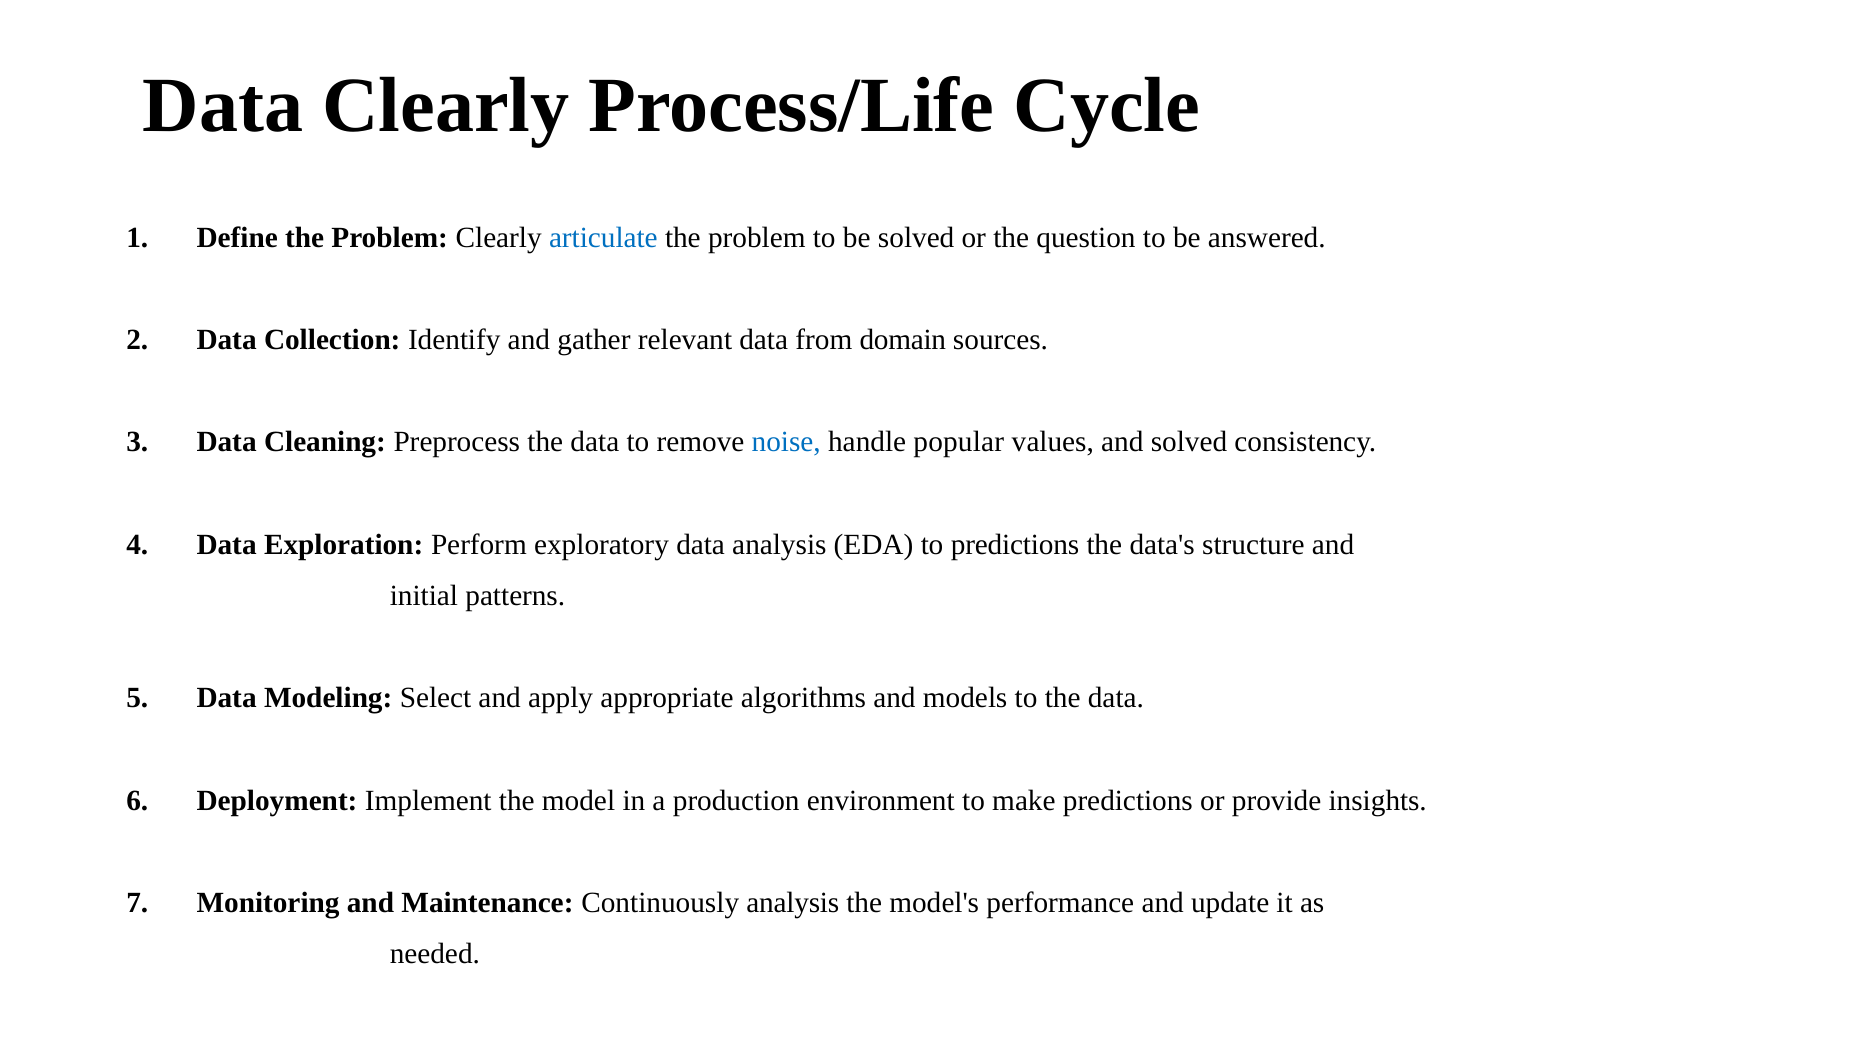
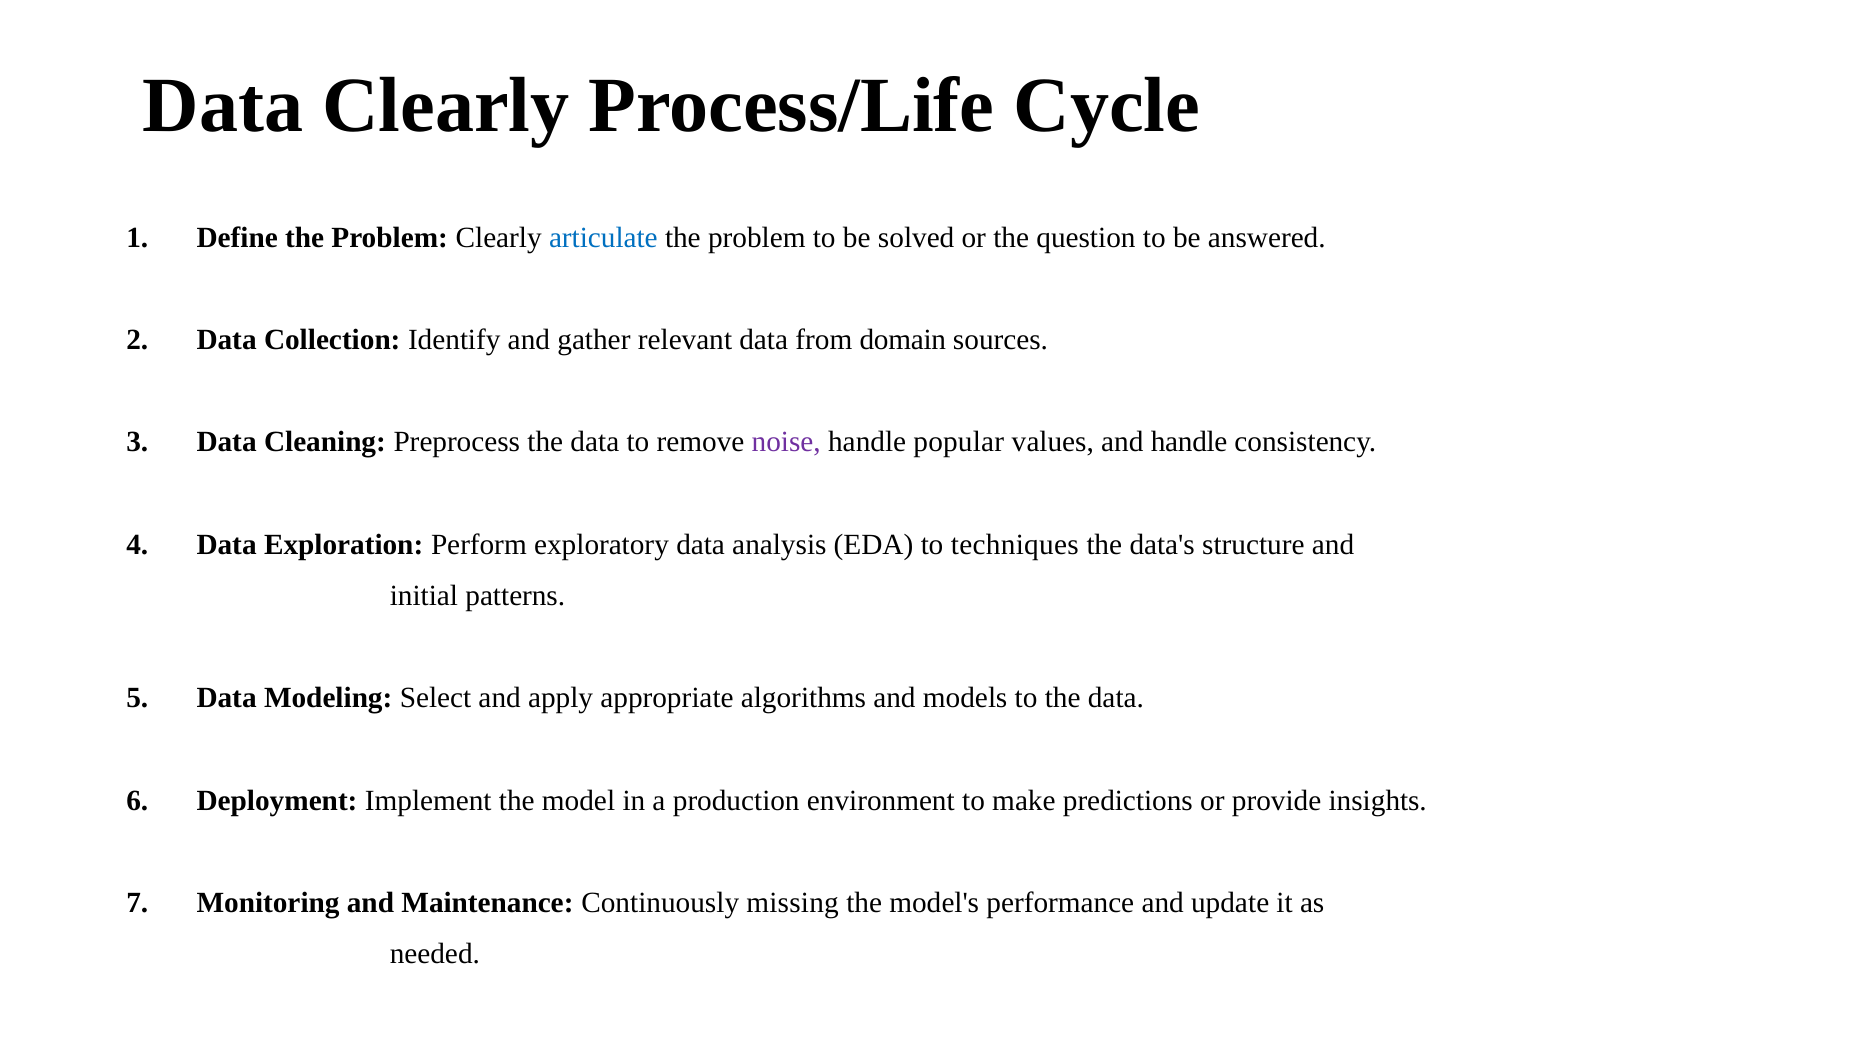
noise colour: blue -> purple
and solved: solved -> handle
to predictions: predictions -> techniques
Continuously analysis: analysis -> missing
